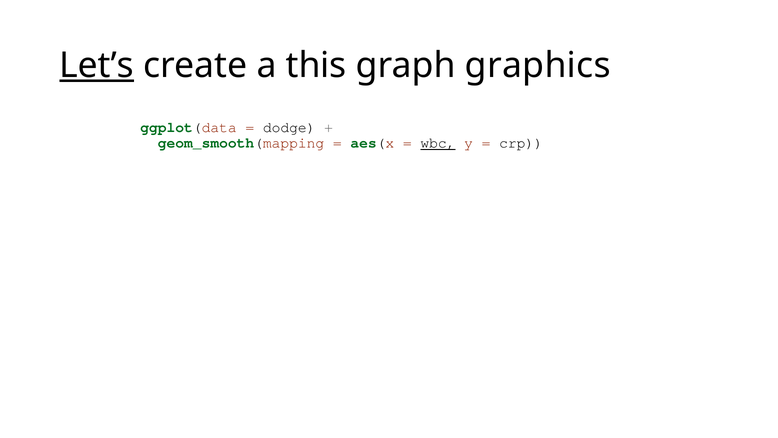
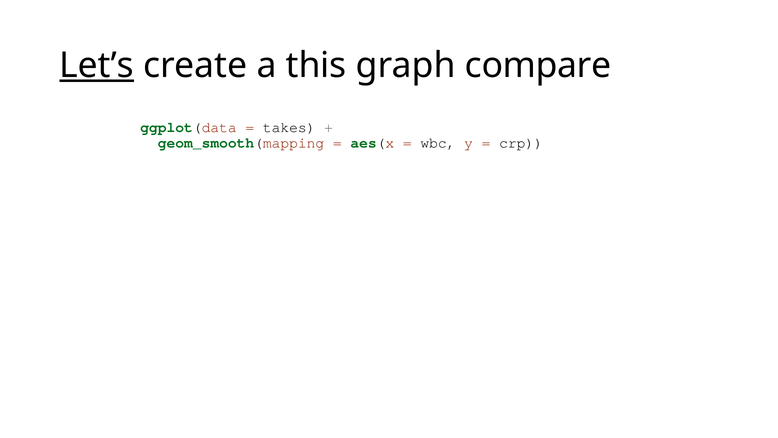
graphics: graphics -> compare
dodge: dodge -> takes
wbc underline: present -> none
